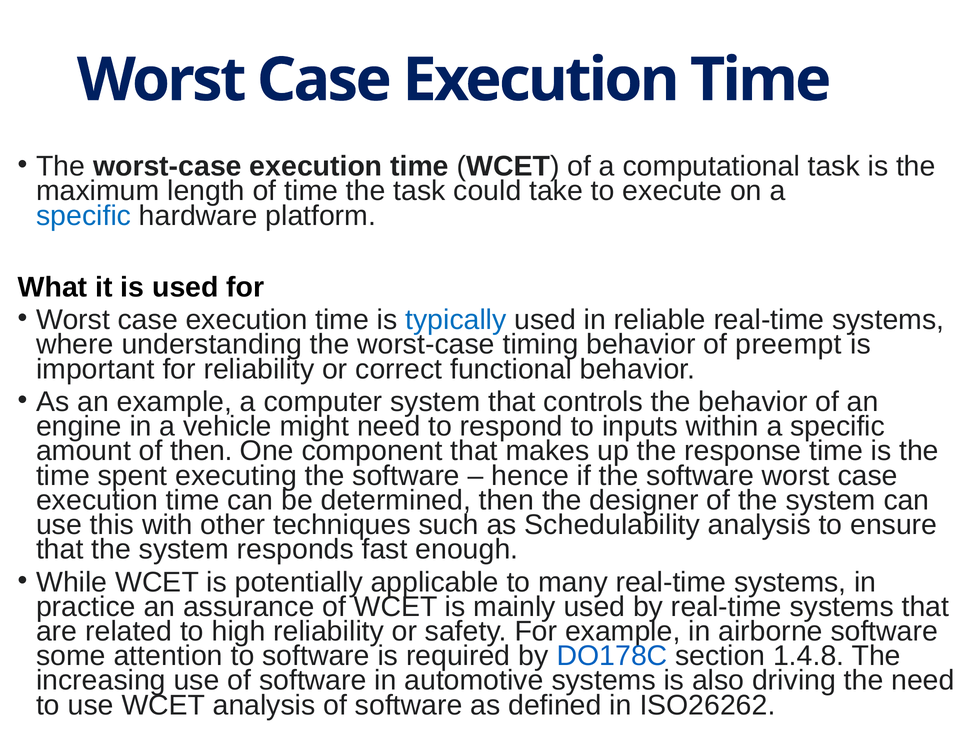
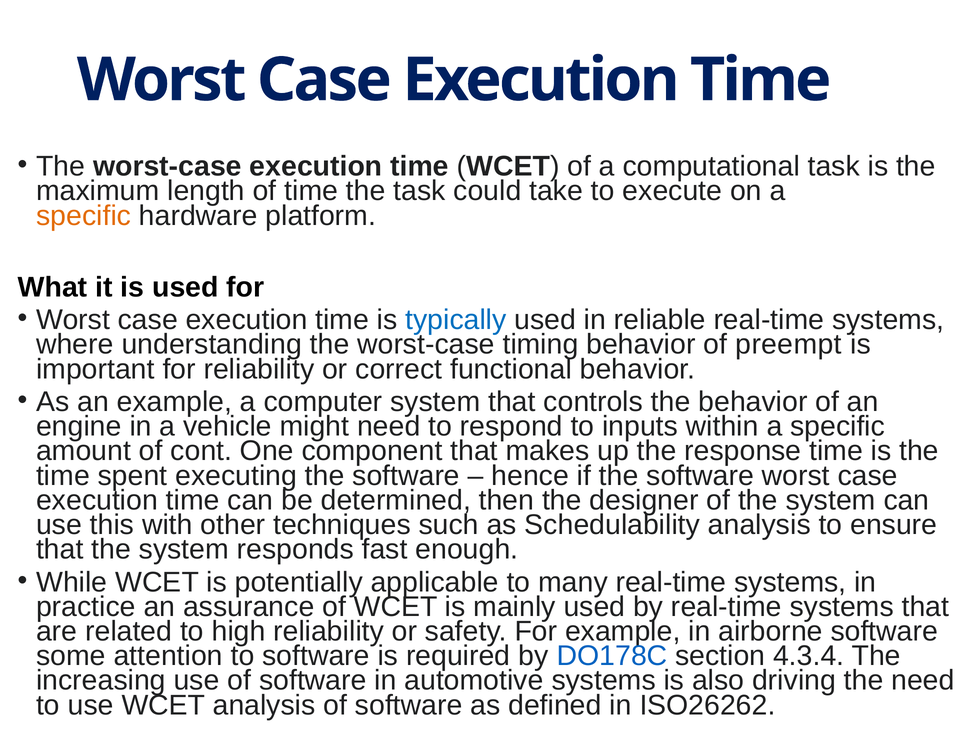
specific at (84, 216) colour: blue -> orange
of then: then -> cont
1.4.8: 1.4.8 -> 4.3.4
